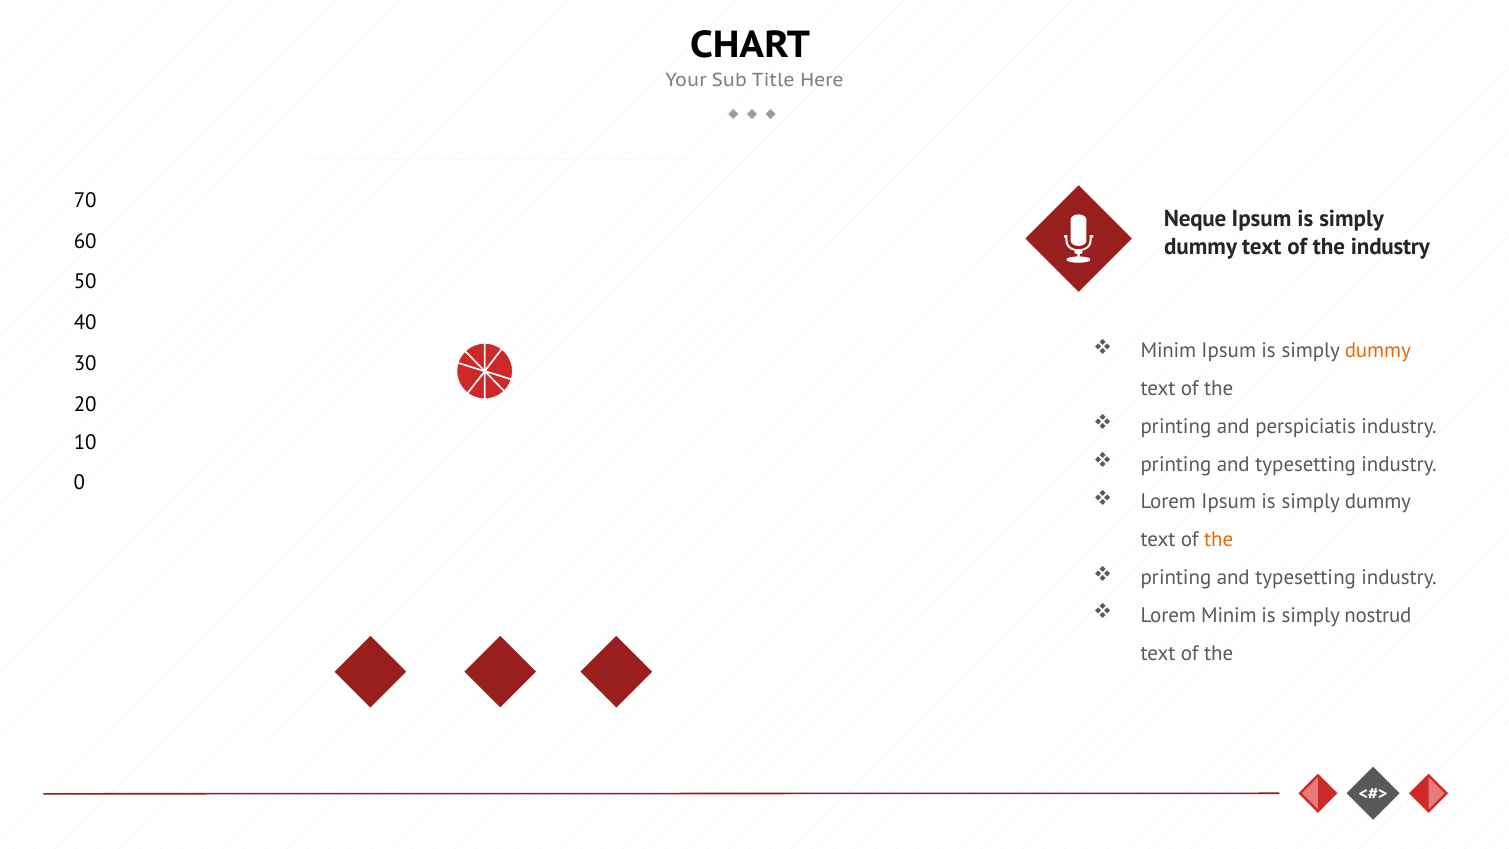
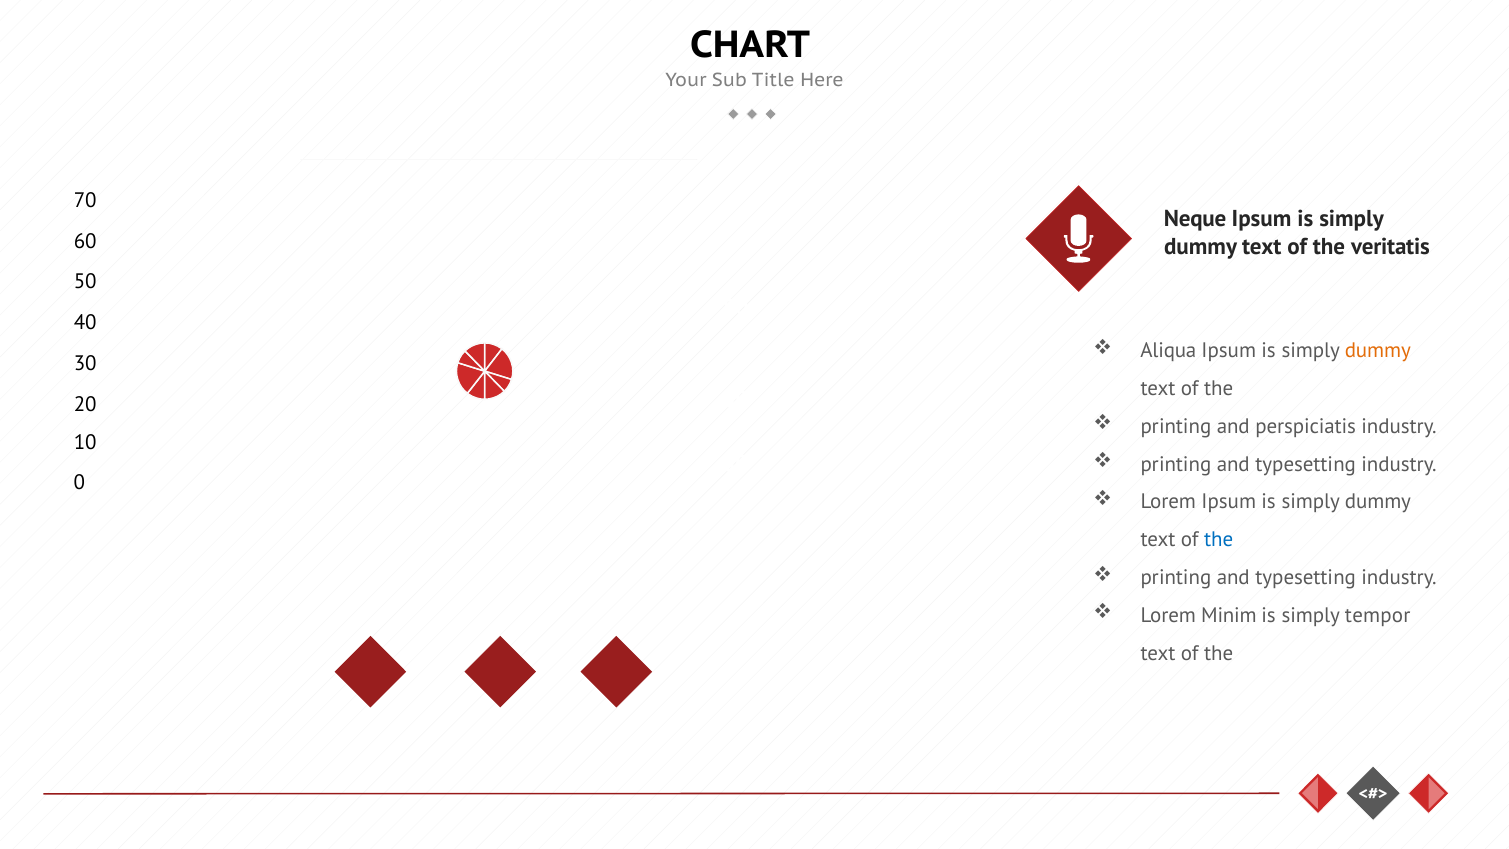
the industry: industry -> veritatis
Minim at (1168, 351): Minim -> Aliqua
the at (1219, 540) colour: orange -> blue
nostrud: nostrud -> tempor
